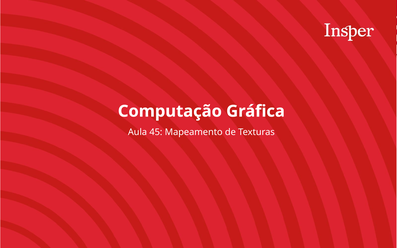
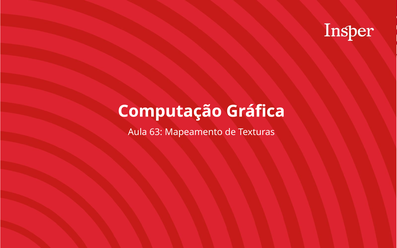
45: 45 -> 63
